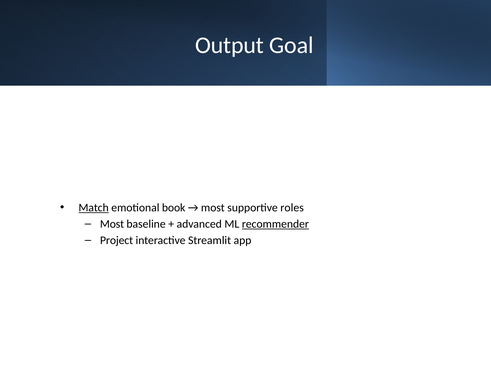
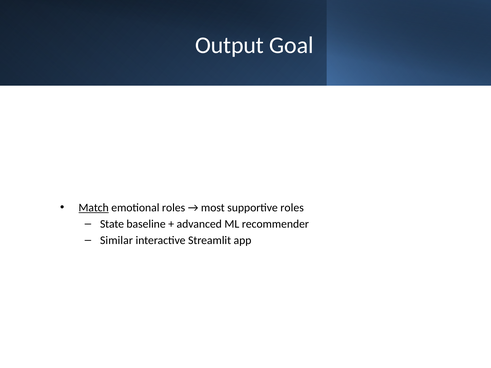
emotional book: book -> roles
Most at (112, 224): Most -> State
recommender underline: present -> none
Project: Project -> Similar
